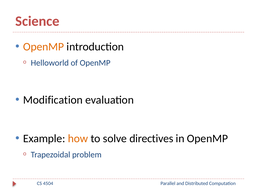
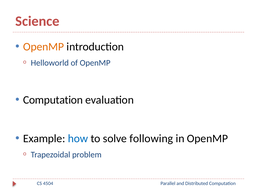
Modification at (53, 100): Modification -> Computation
how colour: orange -> blue
directives: directives -> following
